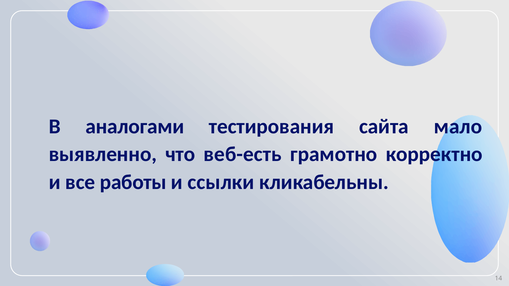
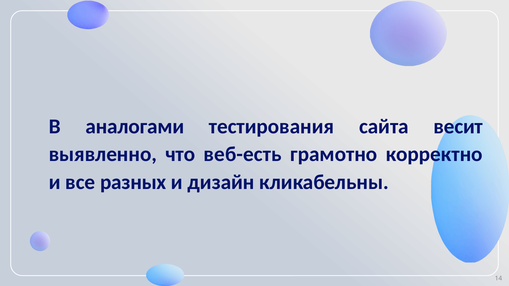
мало: мало -> весит
работы: работы -> разных
ссылки: ссылки -> дизайн
